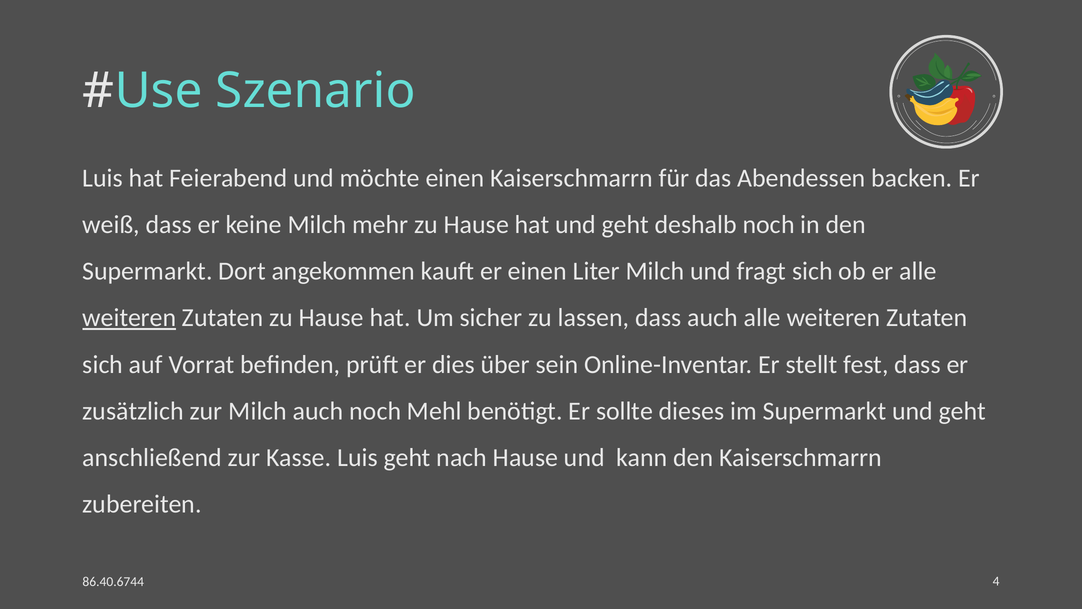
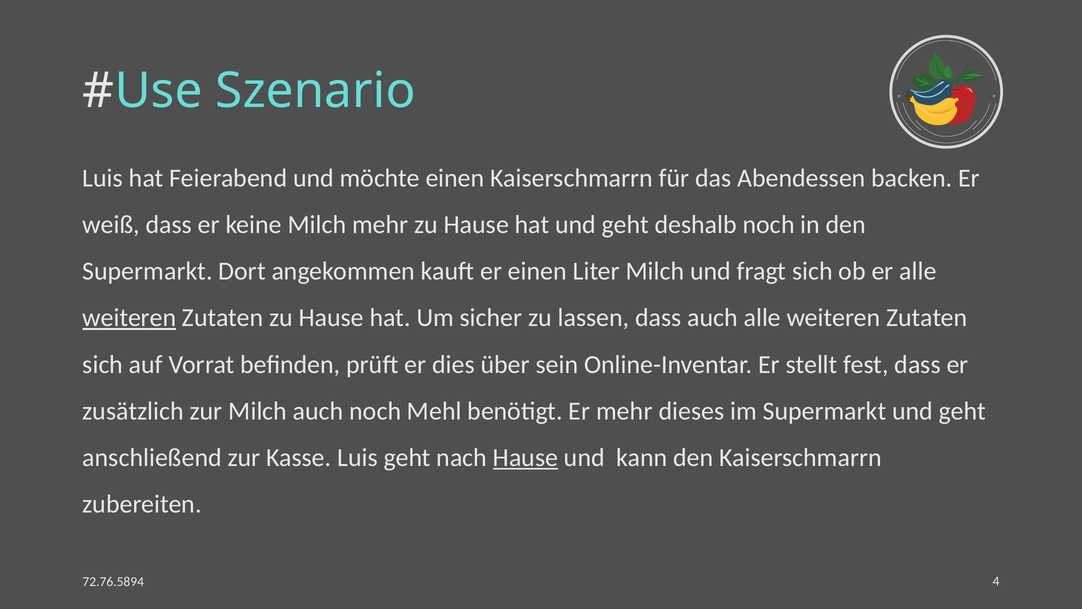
Er sollte: sollte -> mehr
Hause at (525, 458) underline: none -> present
86.40.6744: 86.40.6744 -> 72.76.5894
